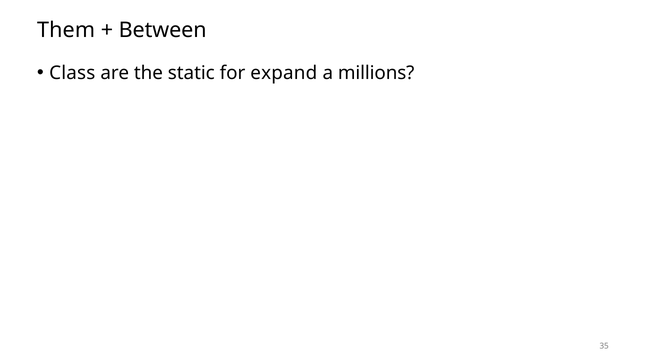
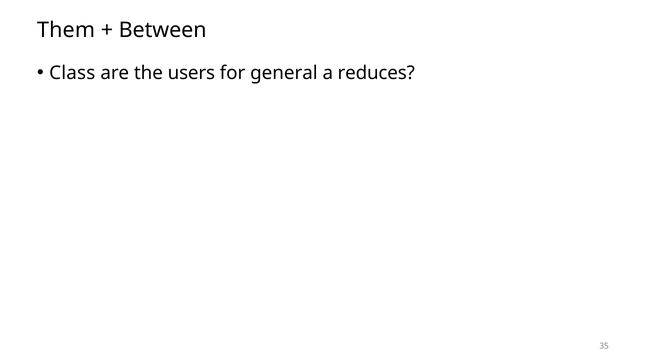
static: static -> users
expand: expand -> general
millions: millions -> reduces
